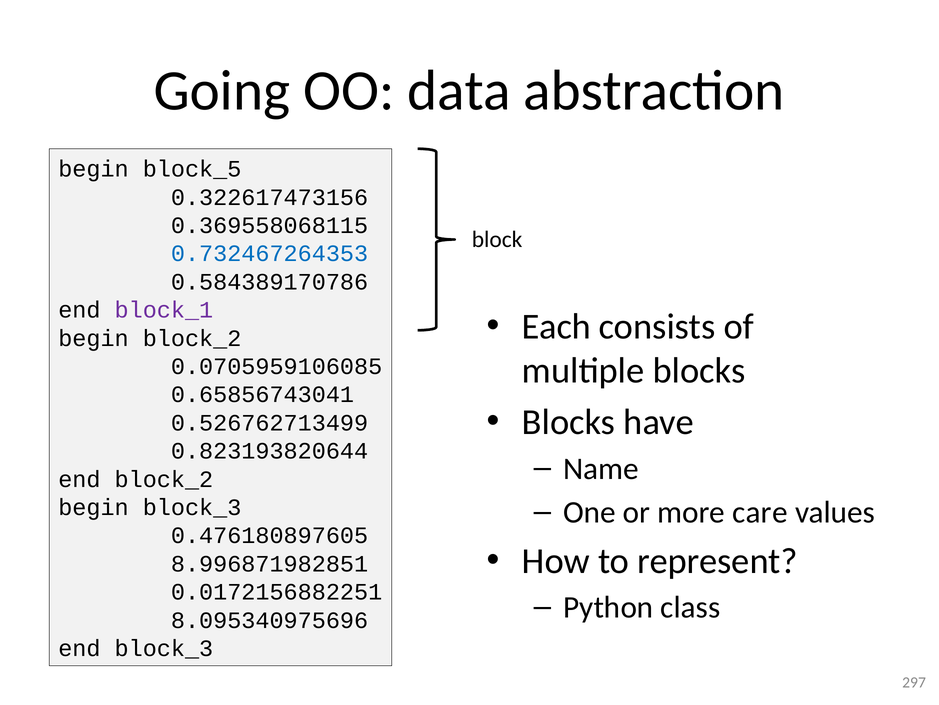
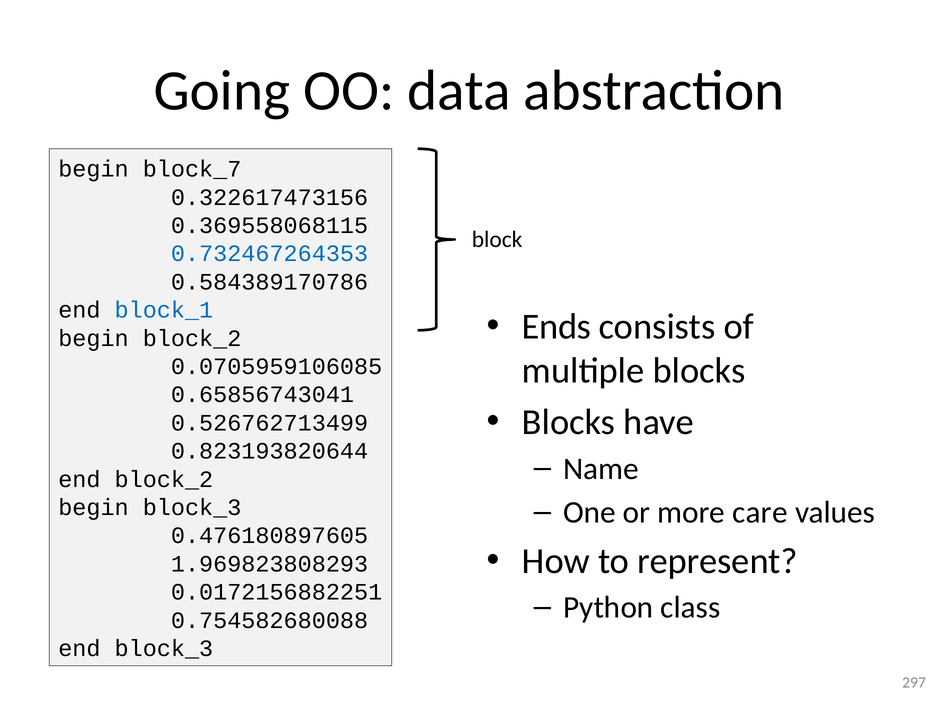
block_5: block_5 -> block_7
block_1 colour: purple -> blue
Each: Each -> Ends
8.996871982851: 8.996871982851 -> 1.969823808293
8.095340975696: 8.095340975696 -> 0.754582680088
